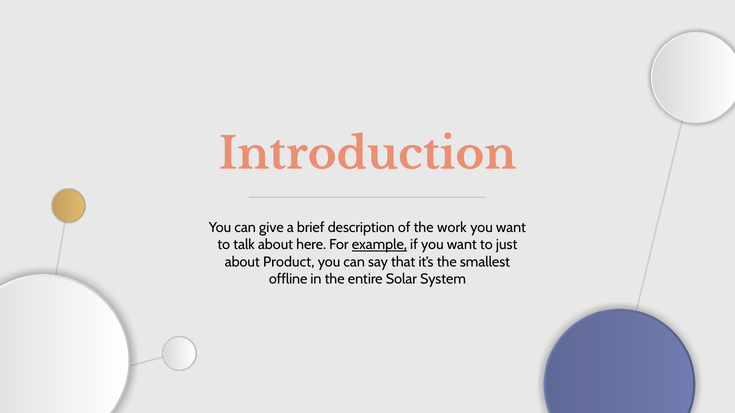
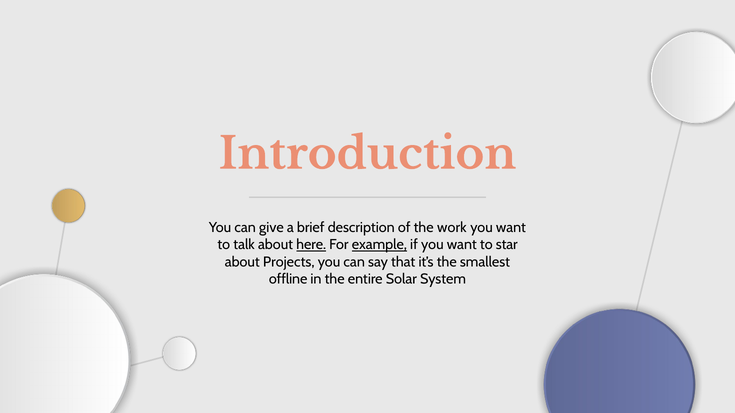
here underline: none -> present
just: just -> star
Product: Product -> Projects
